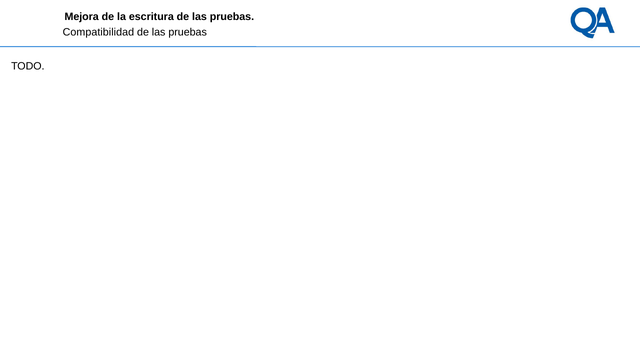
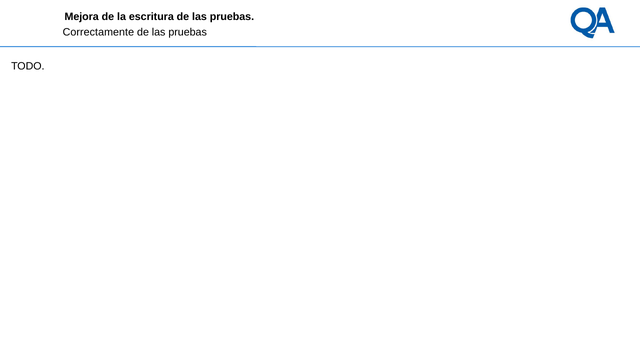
Compatibilidad: Compatibilidad -> Correctamente
